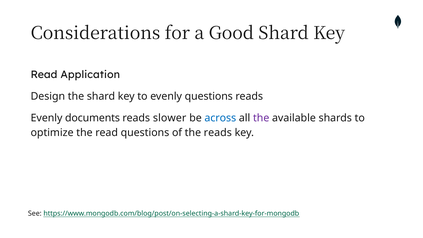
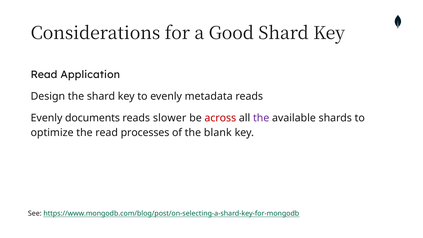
evenly questions: questions -> metadata
across colour: blue -> red
read questions: questions -> processes
the reads: reads -> blank
